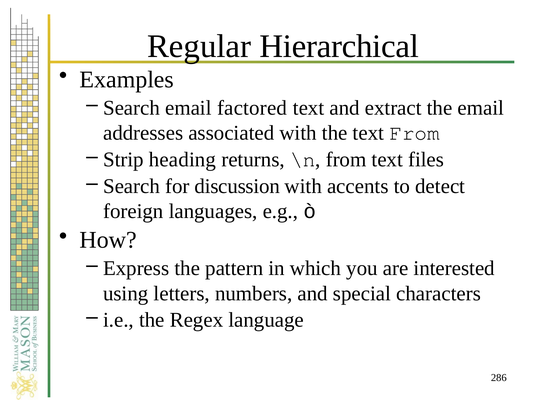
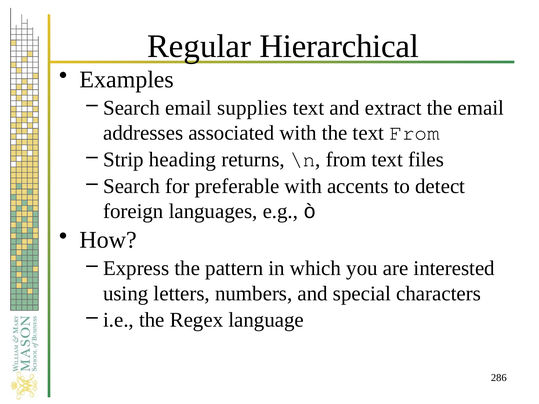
factored: factored -> supplies
discussion: discussion -> preferable
